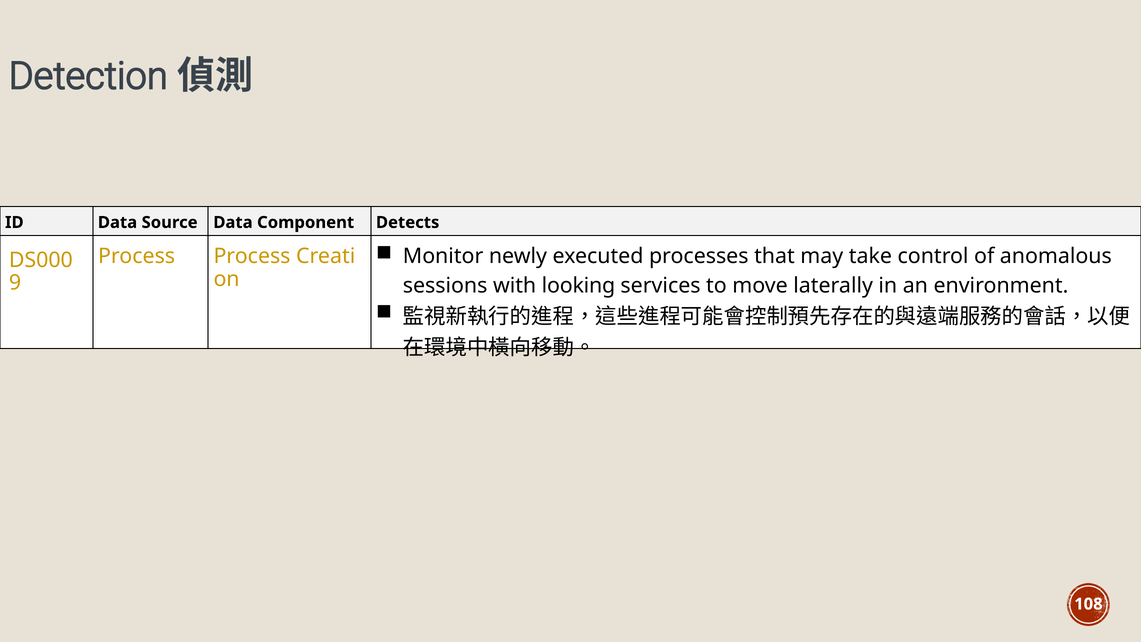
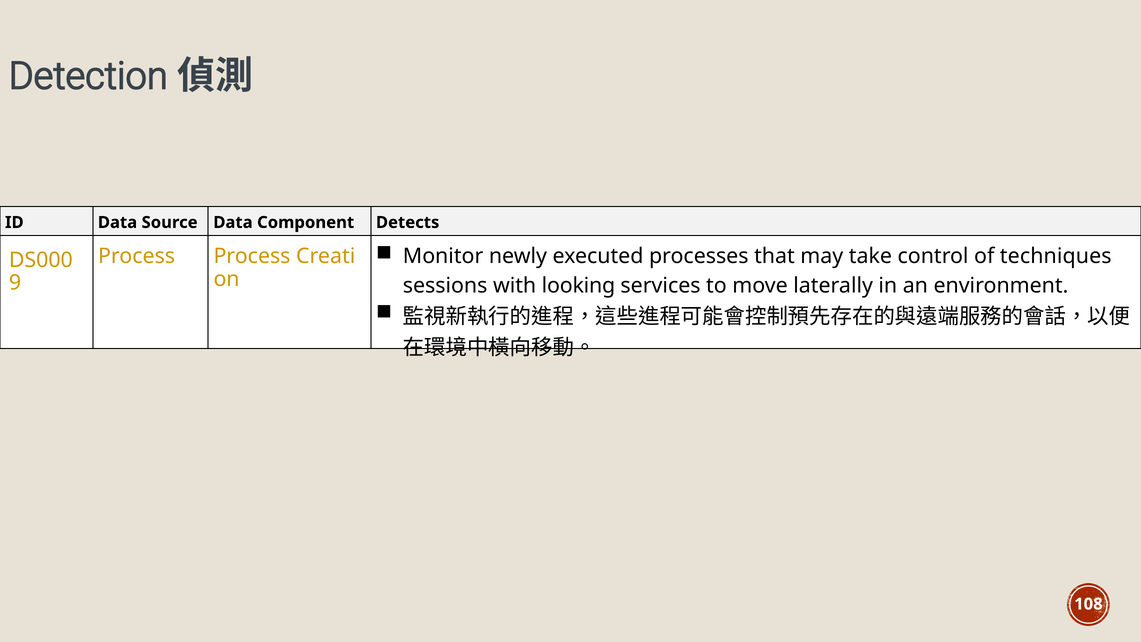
anomalous: anomalous -> techniques
